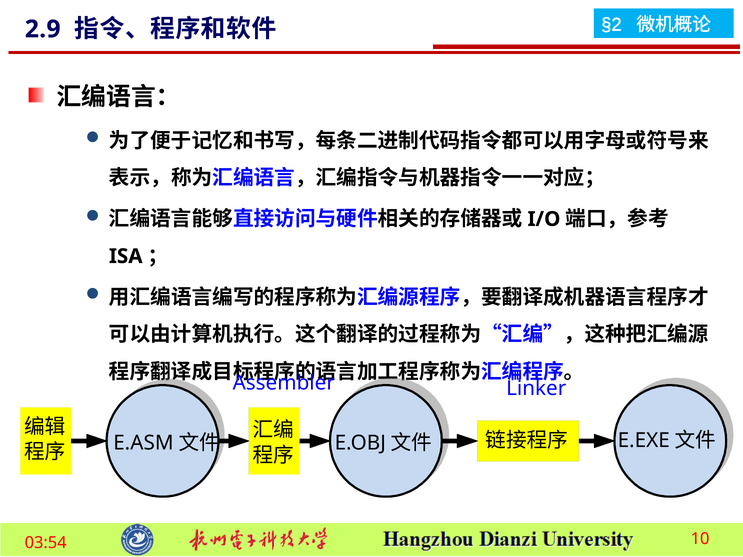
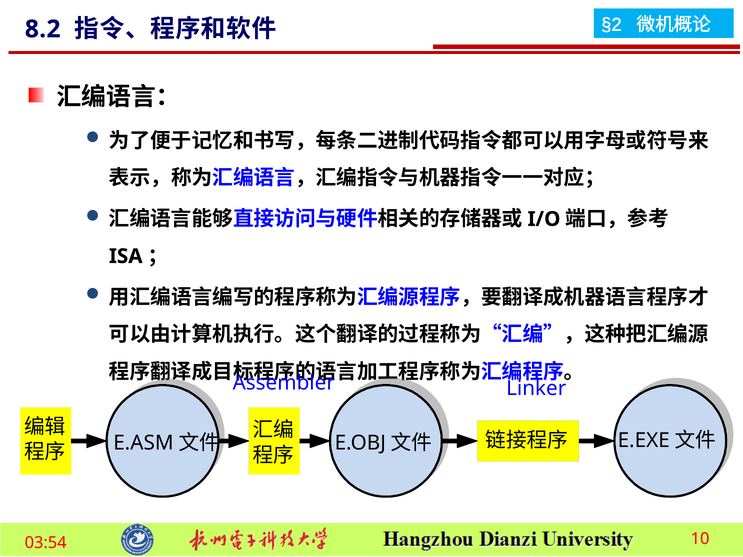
2.9: 2.9 -> 8.2
